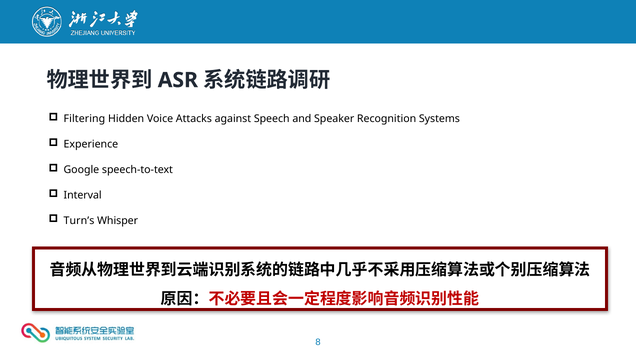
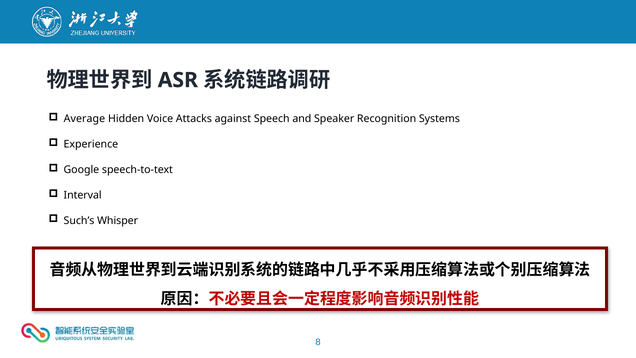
Filtering: Filtering -> Average
Turn’s: Turn’s -> Such’s
